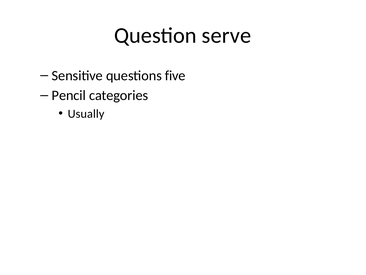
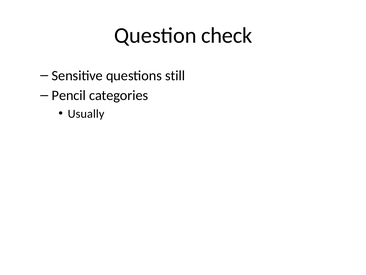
serve: serve -> check
five: five -> still
